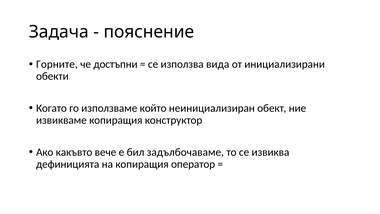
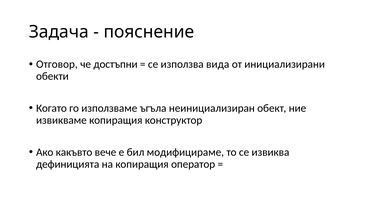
Горните: Горните -> Отговор
който: който -> ъгъла
задълбочаваме: задълбочаваме -> модифицираме
